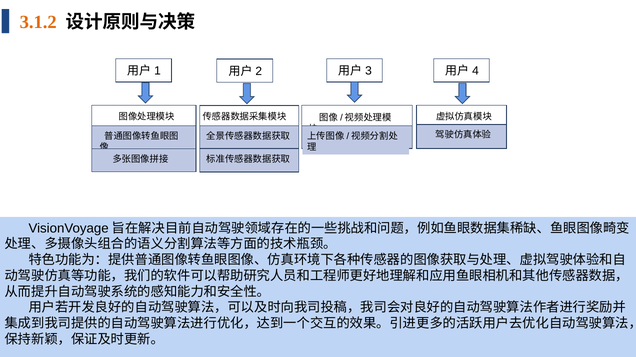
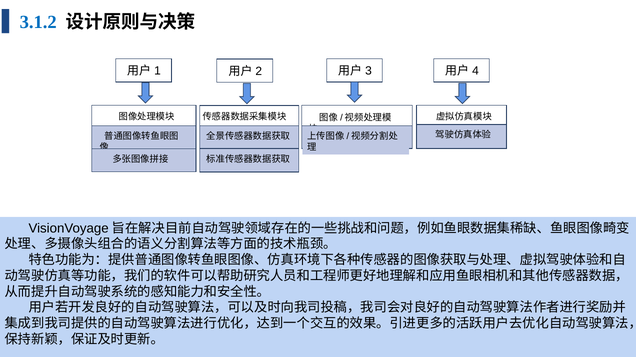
3.1.2 colour: orange -> blue
